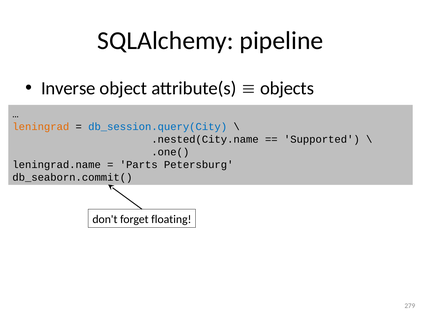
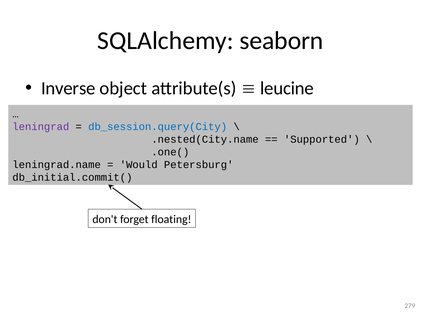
pipeline: pipeline -> seaborn
objects: objects -> leucine
leningrad colour: orange -> purple
Parts: Parts -> Would
db_seaborn.commit(: db_seaborn.commit( -> db_initial.commit(
